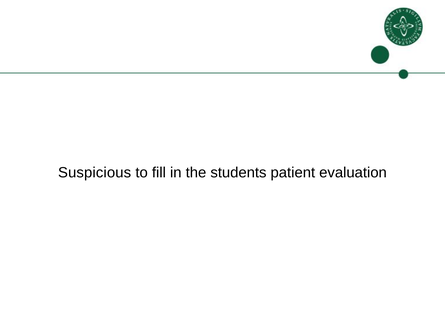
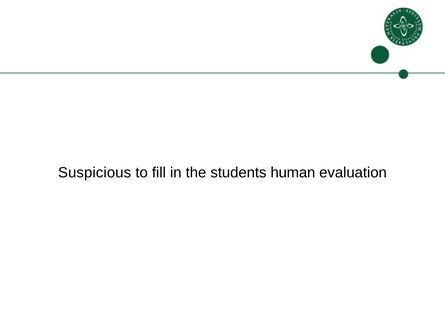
patient: patient -> human
